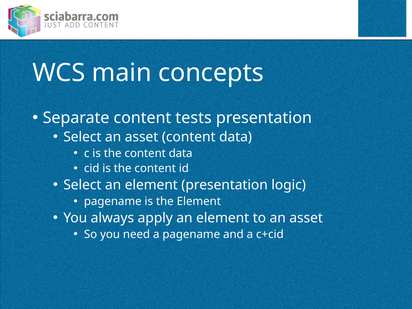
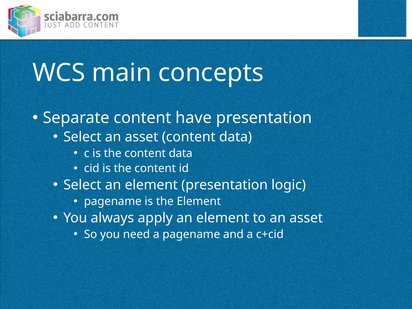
tests: tests -> have
